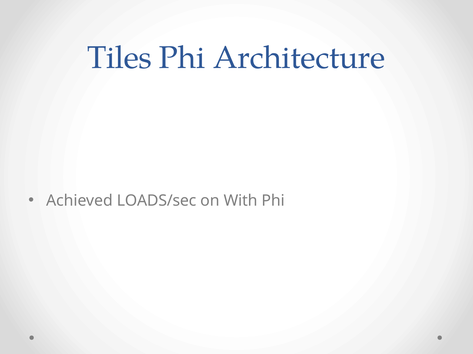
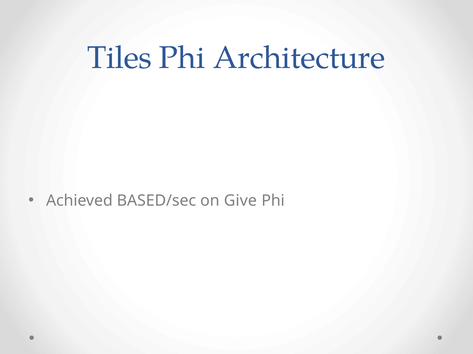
LOADS/sec: LOADS/sec -> BASED/sec
With: With -> Give
